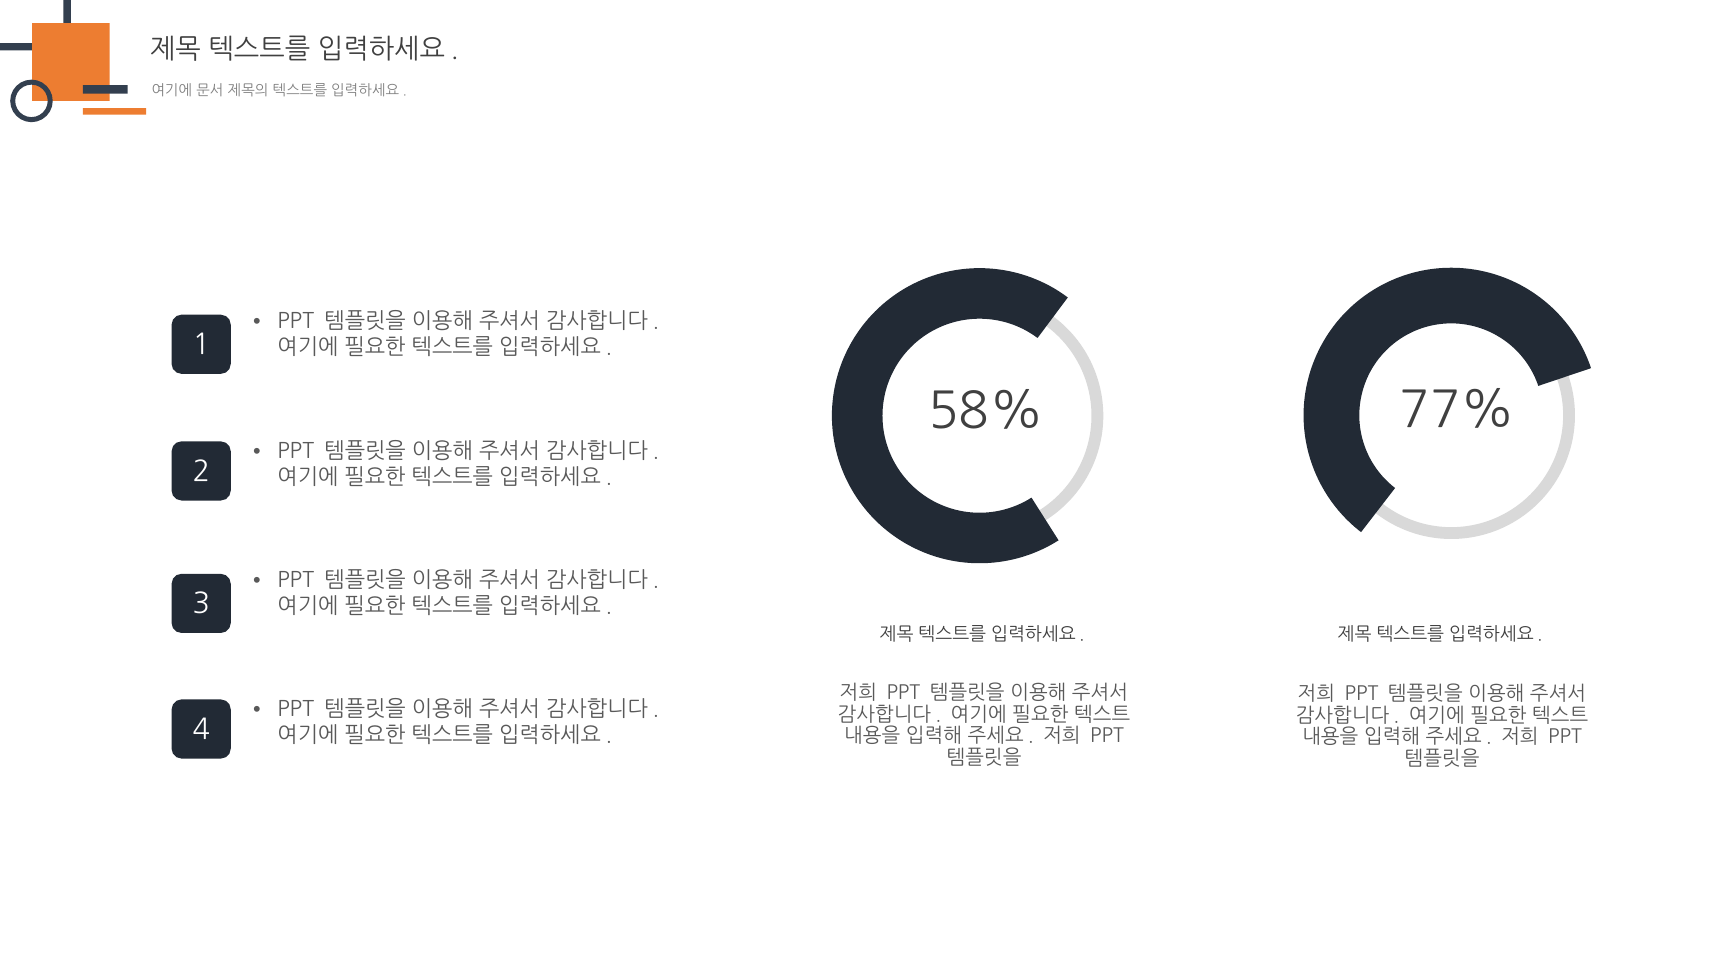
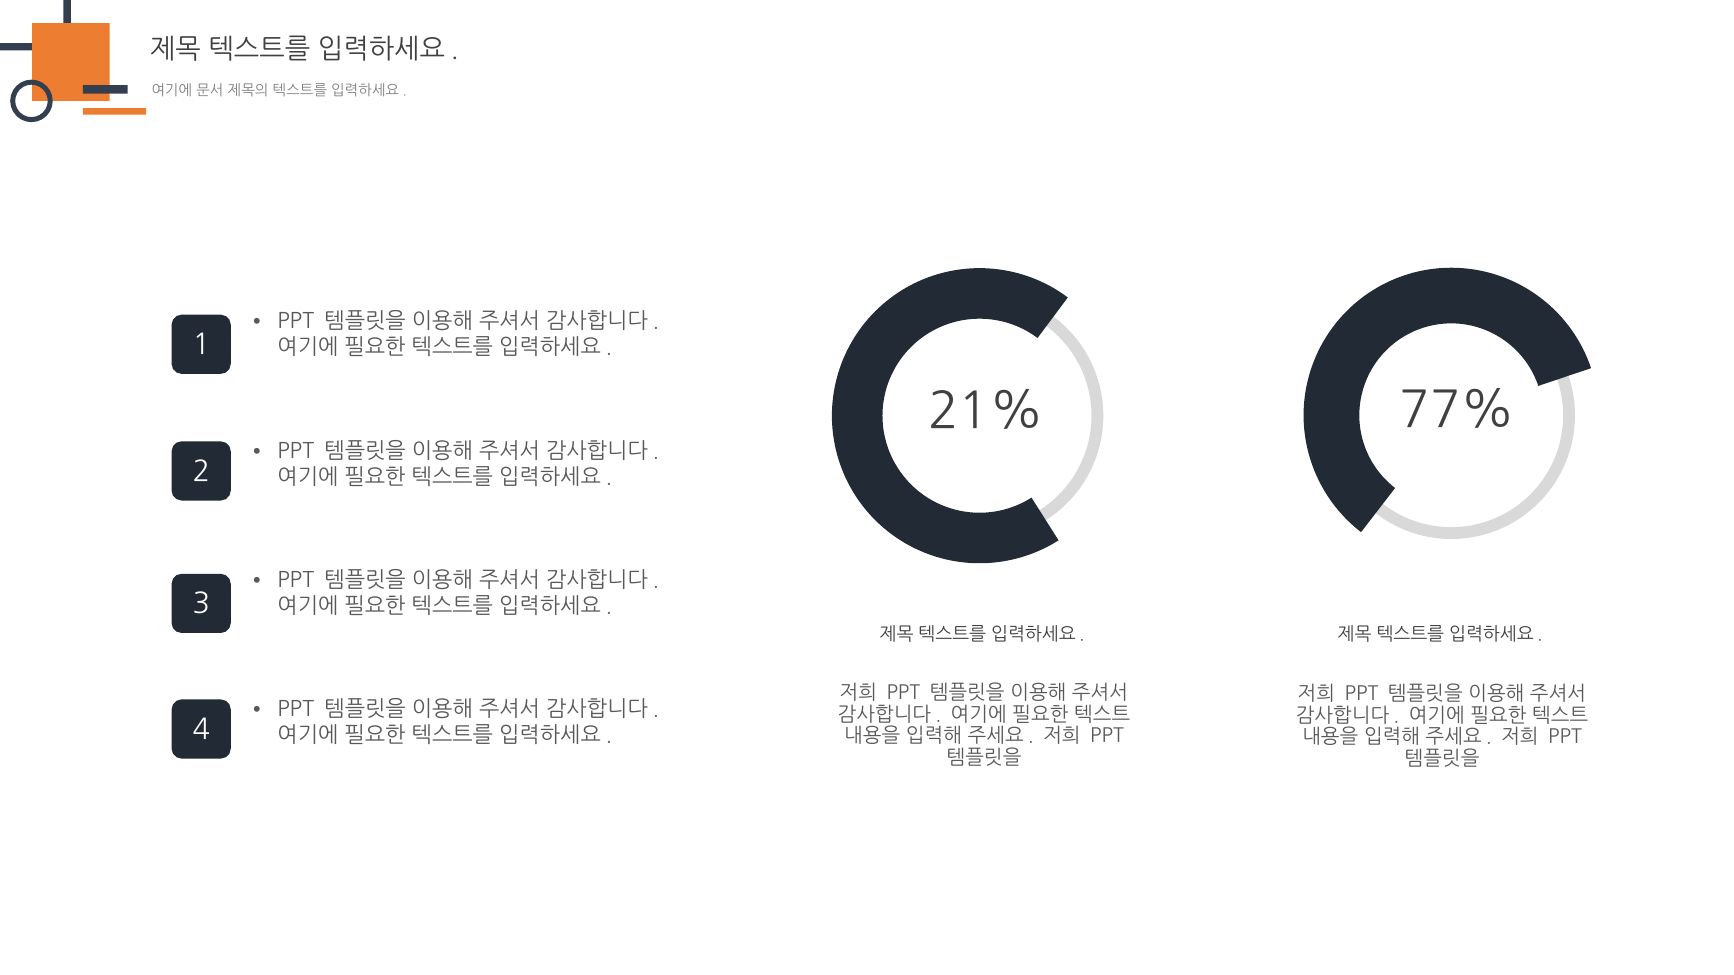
58%: 58% -> 21%
